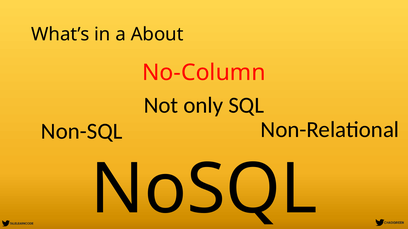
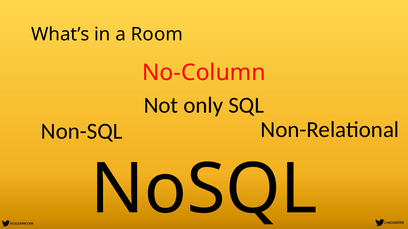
About: About -> Room
